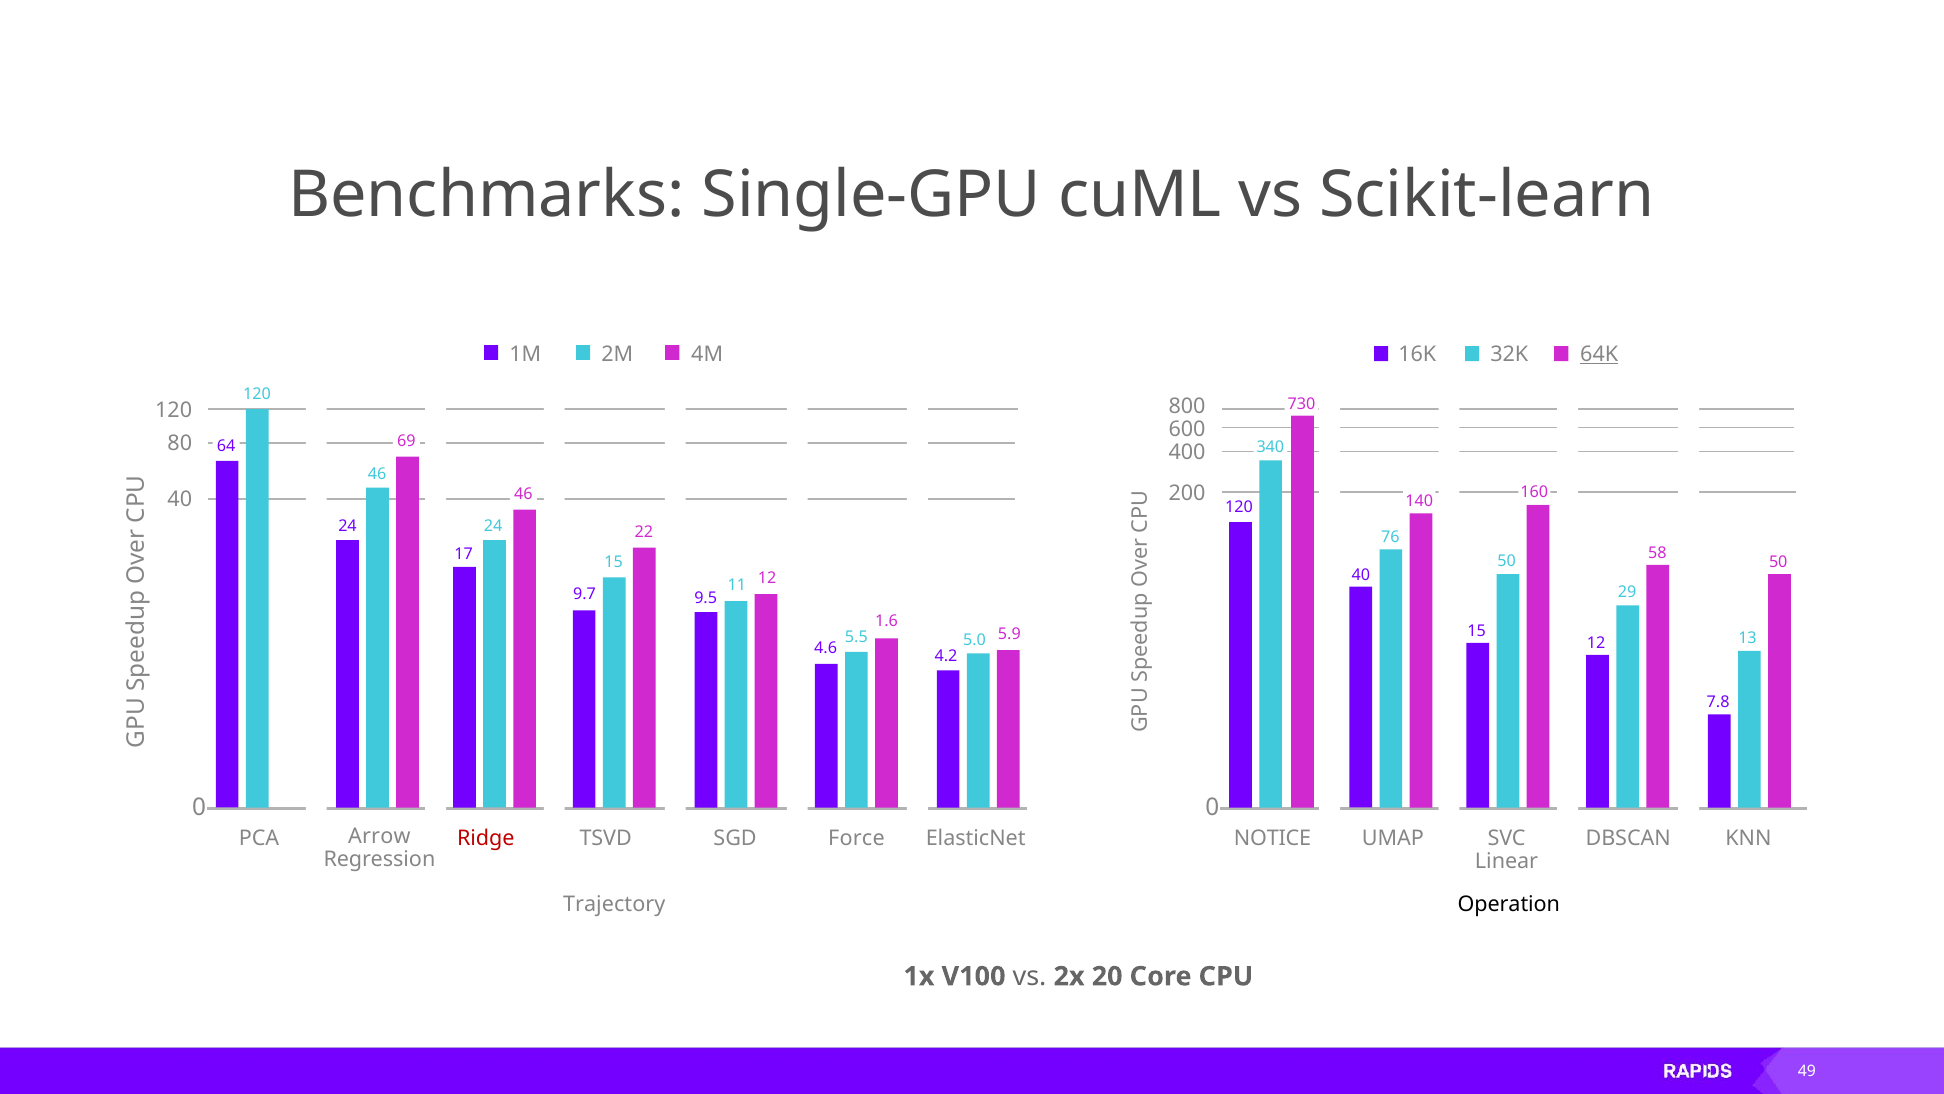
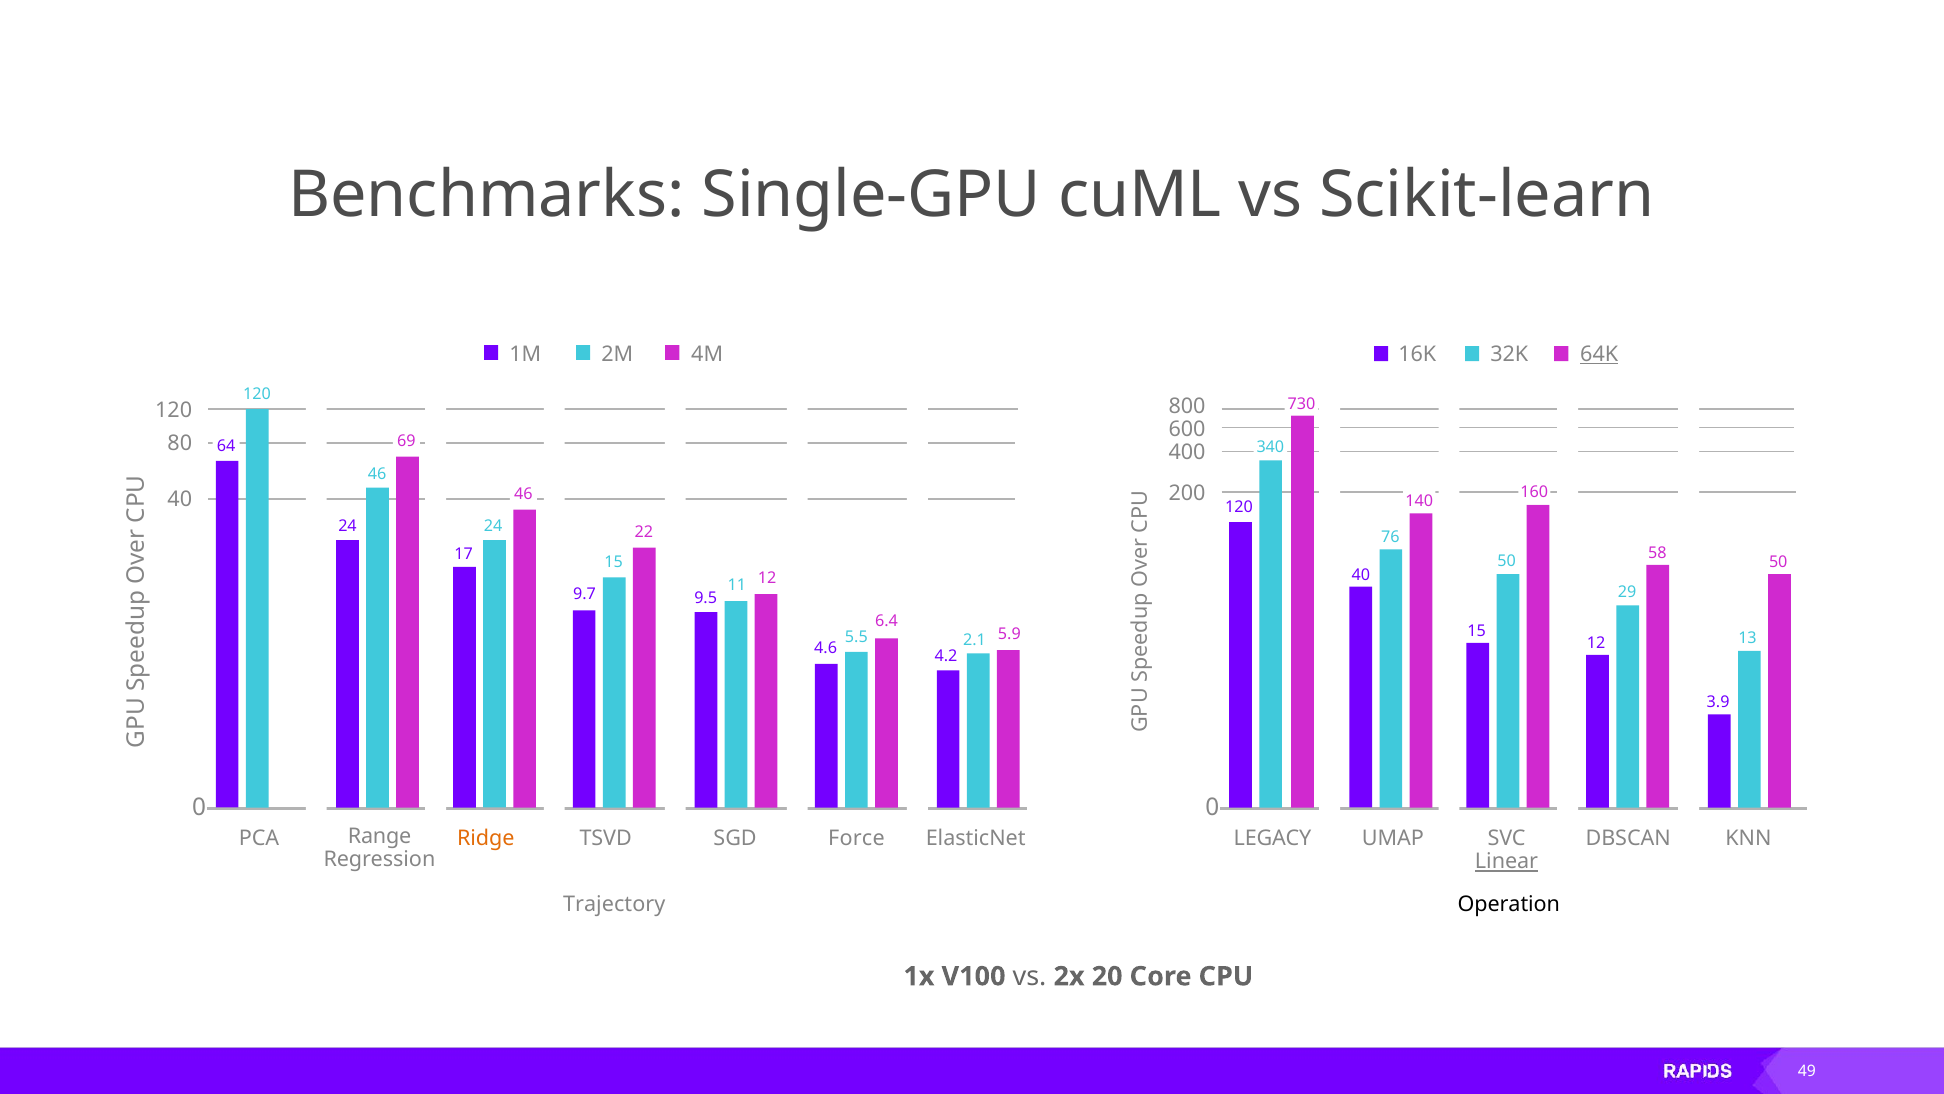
1.6: 1.6 -> 6.4
5.0: 5.0 -> 2.1
7.8: 7.8 -> 3.9
Arrow: Arrow -> Range
Ridge colour: red -> orange
NOTICE: NOTICE -> LEGACY
Linear underline: none -> present
